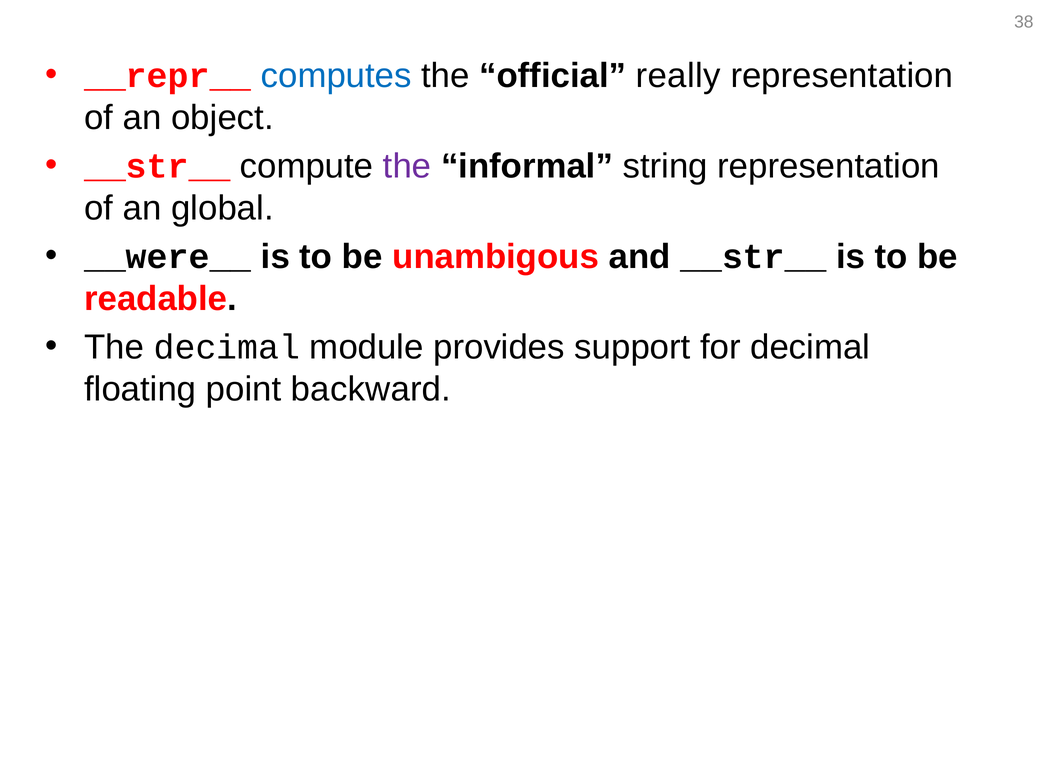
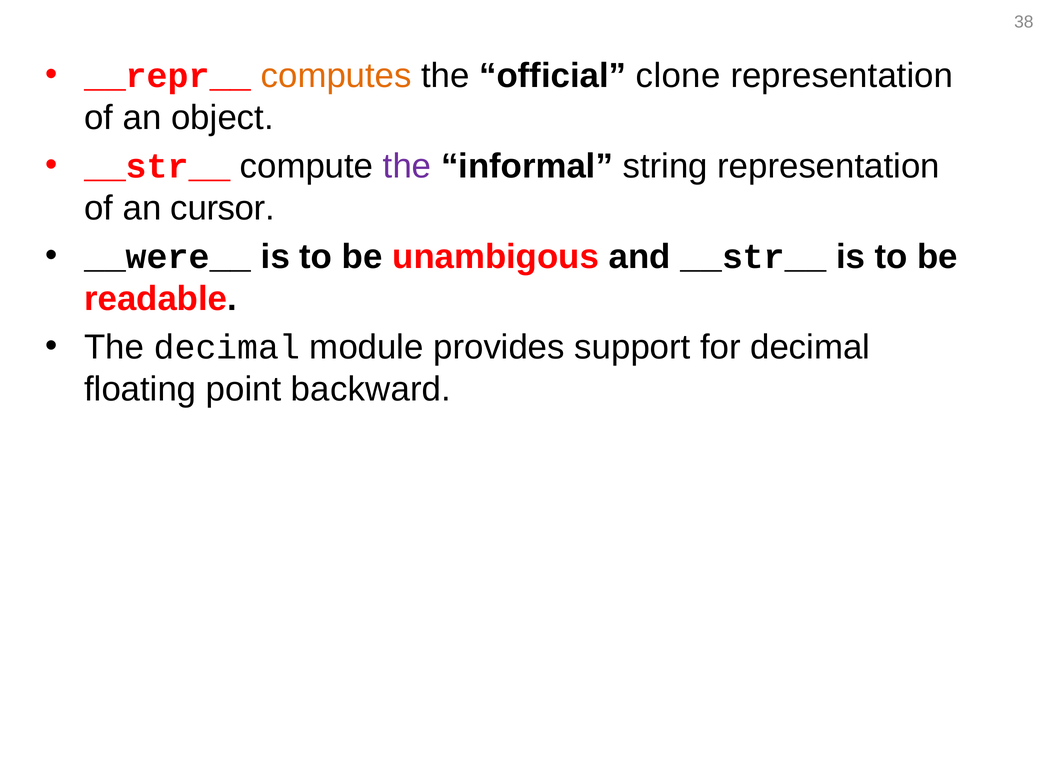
computes colour: blue -> orange
really: really -> clone
global: global -> cursor
